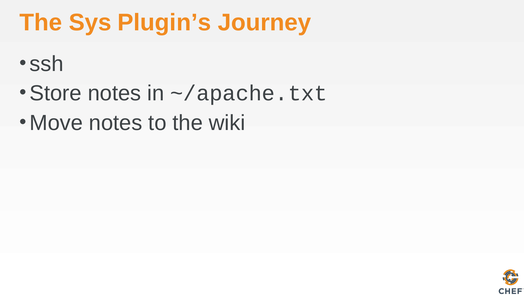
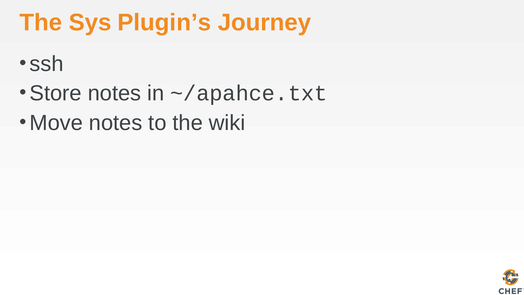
~/apache.txt: ~/apache.txt -> ~/apahce.txt
